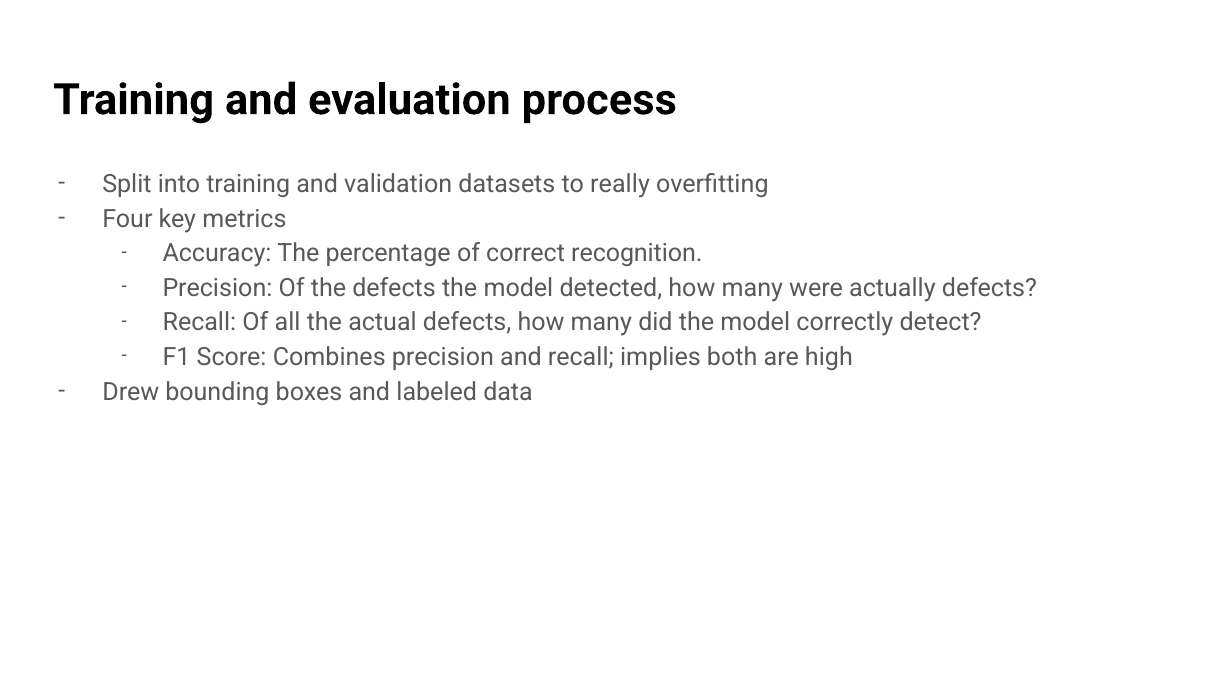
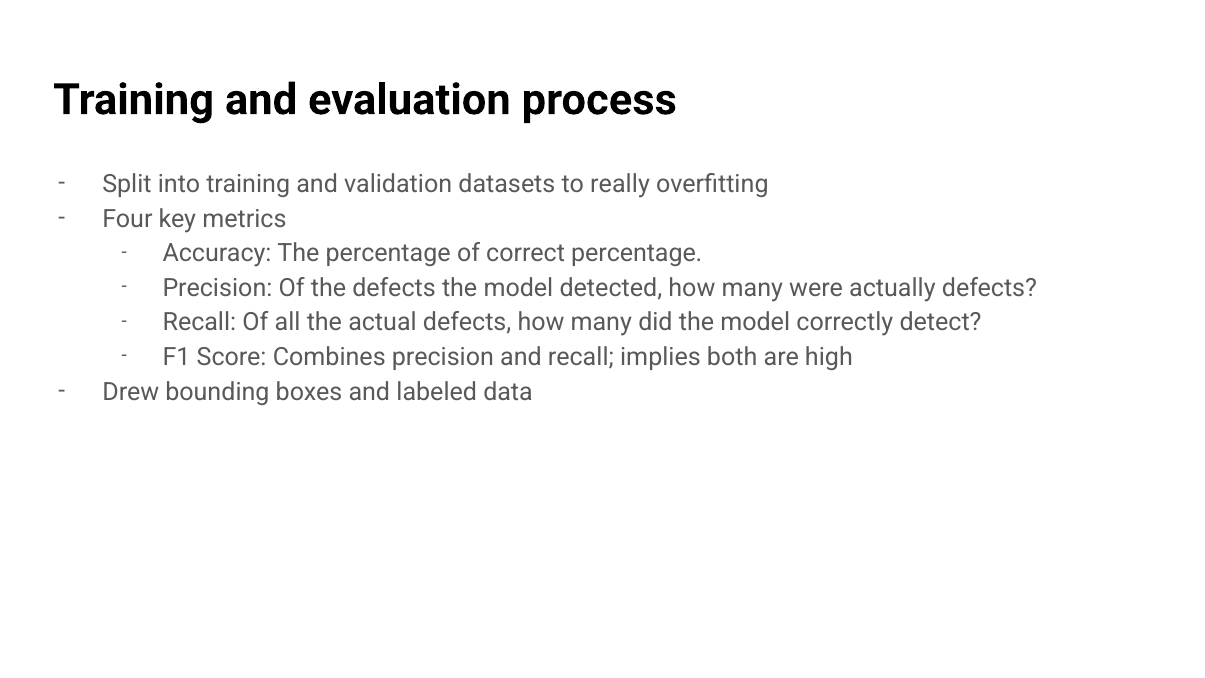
correct recognition: recognition -> percentage
